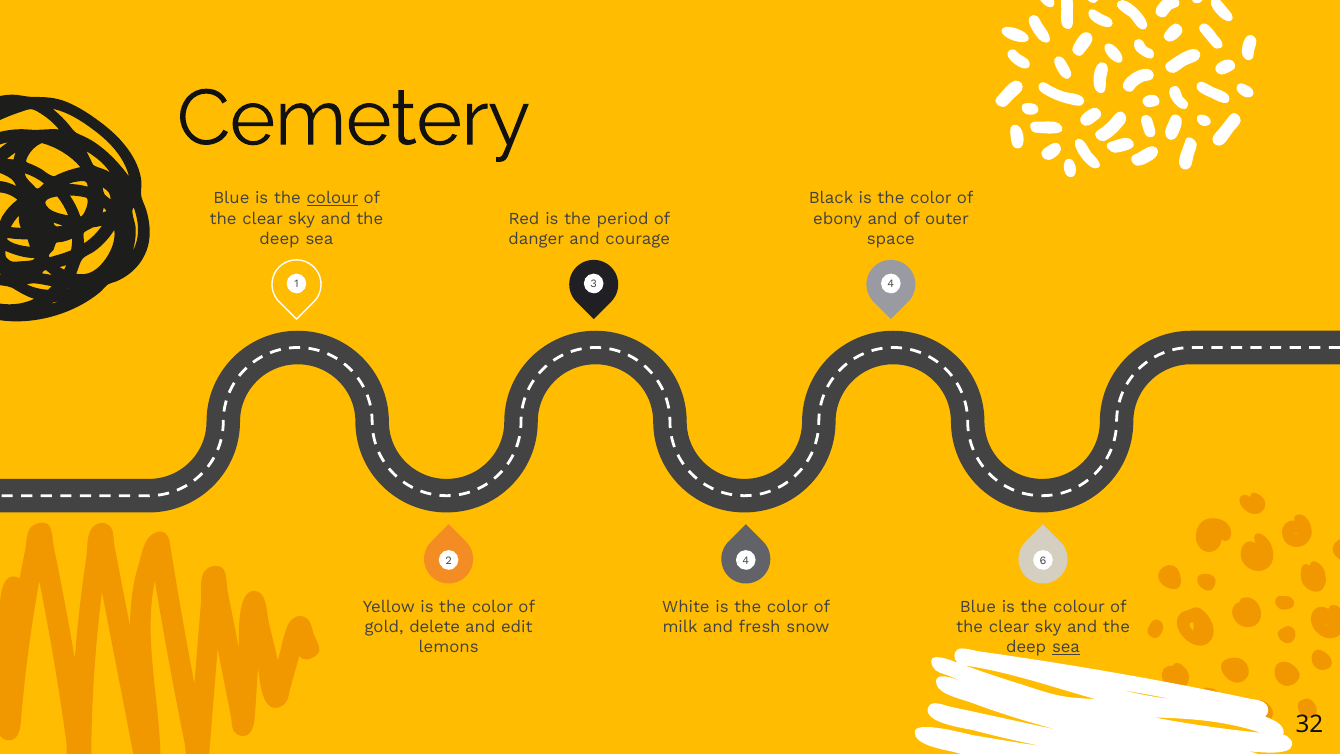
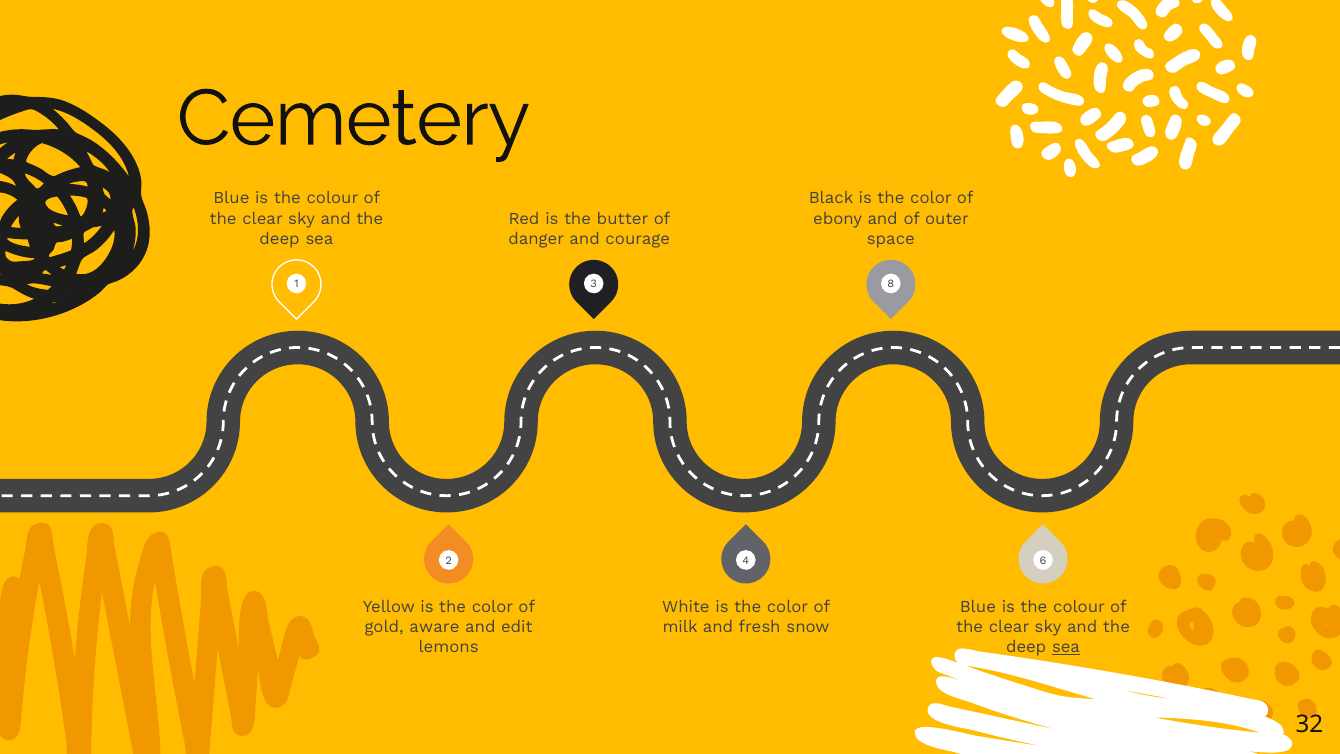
colour at (332, 198) underline: present -> none
period: period -> butter
3 4: 4 -> 8
delete: delete -> aware
